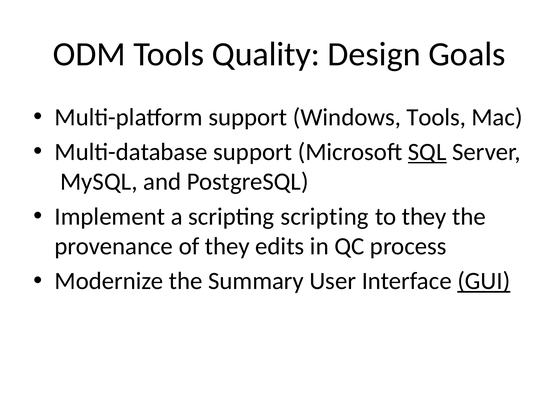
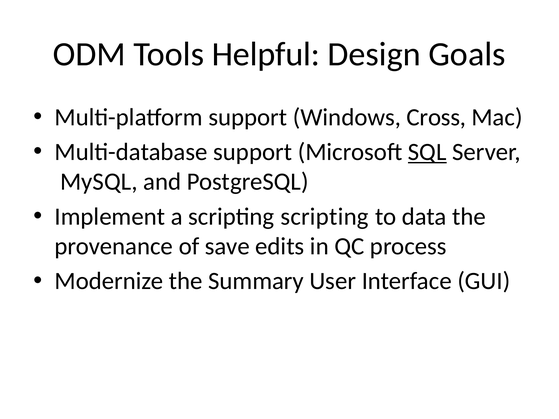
Quality: Quality -> Helpful
Windows Tools: Tools -> Cross
to they: they -> data
of they: they -> save
GUI underline: present -> none
